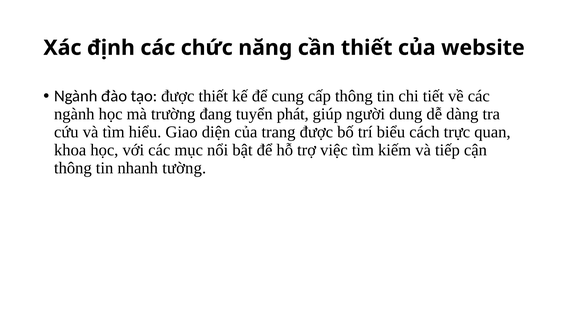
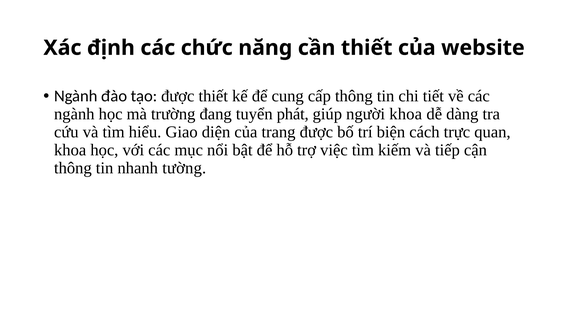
người dung: dung -> khoa
biểu: biểu -> biện
